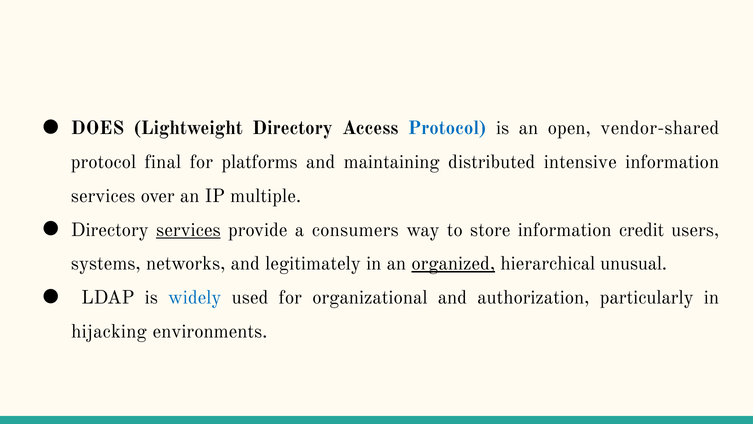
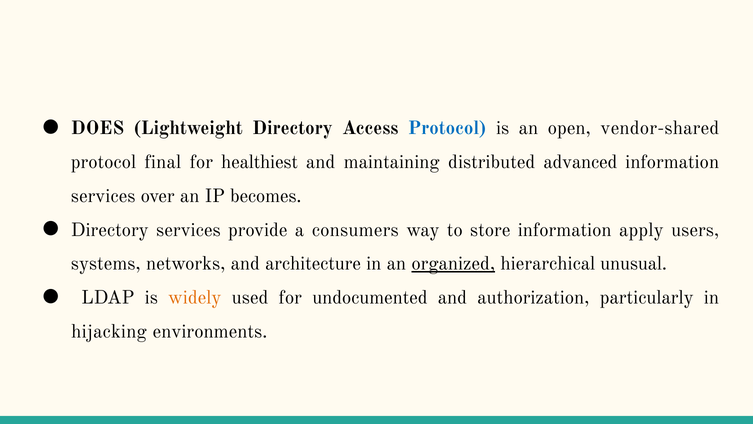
platforms: platforms -> healthiest
intensive: intensive -> advanced
multiple: multiple -> becomes
services at (188, 230) underline: present -> none
credit: credit -> apply
legitimately: legitimately -> architecture
widely colour: blue -> orange
organizational: organizational -> undocumented
